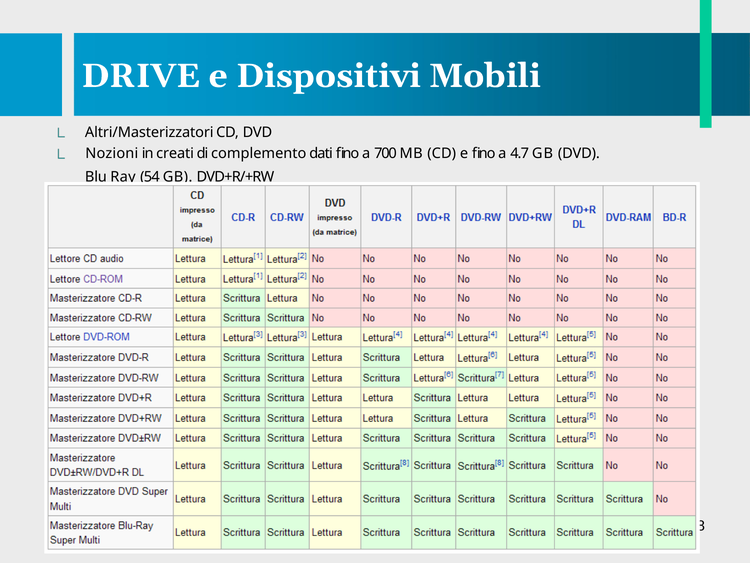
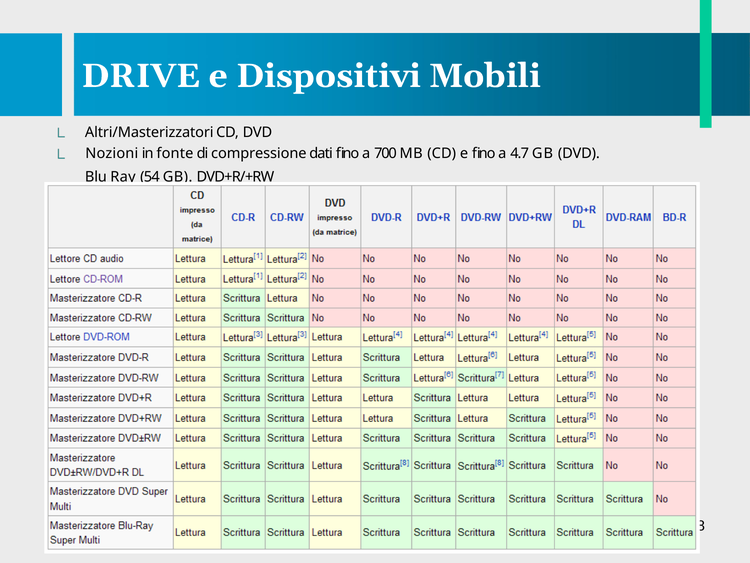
creati: creati -> fonte
complemento: complemento -> compressione
